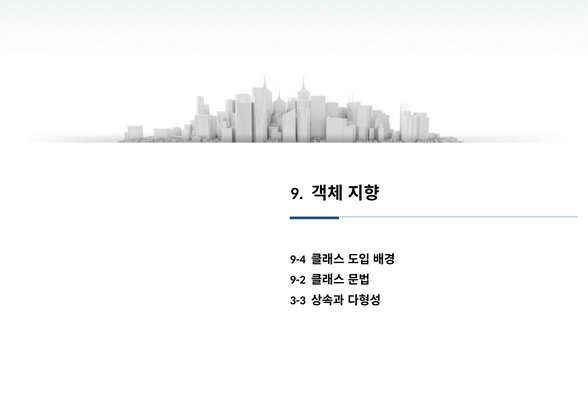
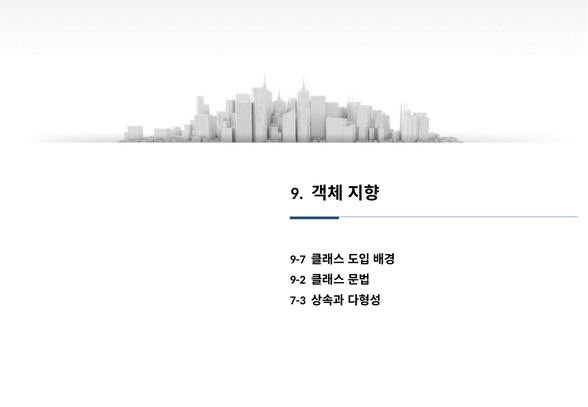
9-4: 9-4 -> 9-7
3-3: 3-3 -> 7-3
